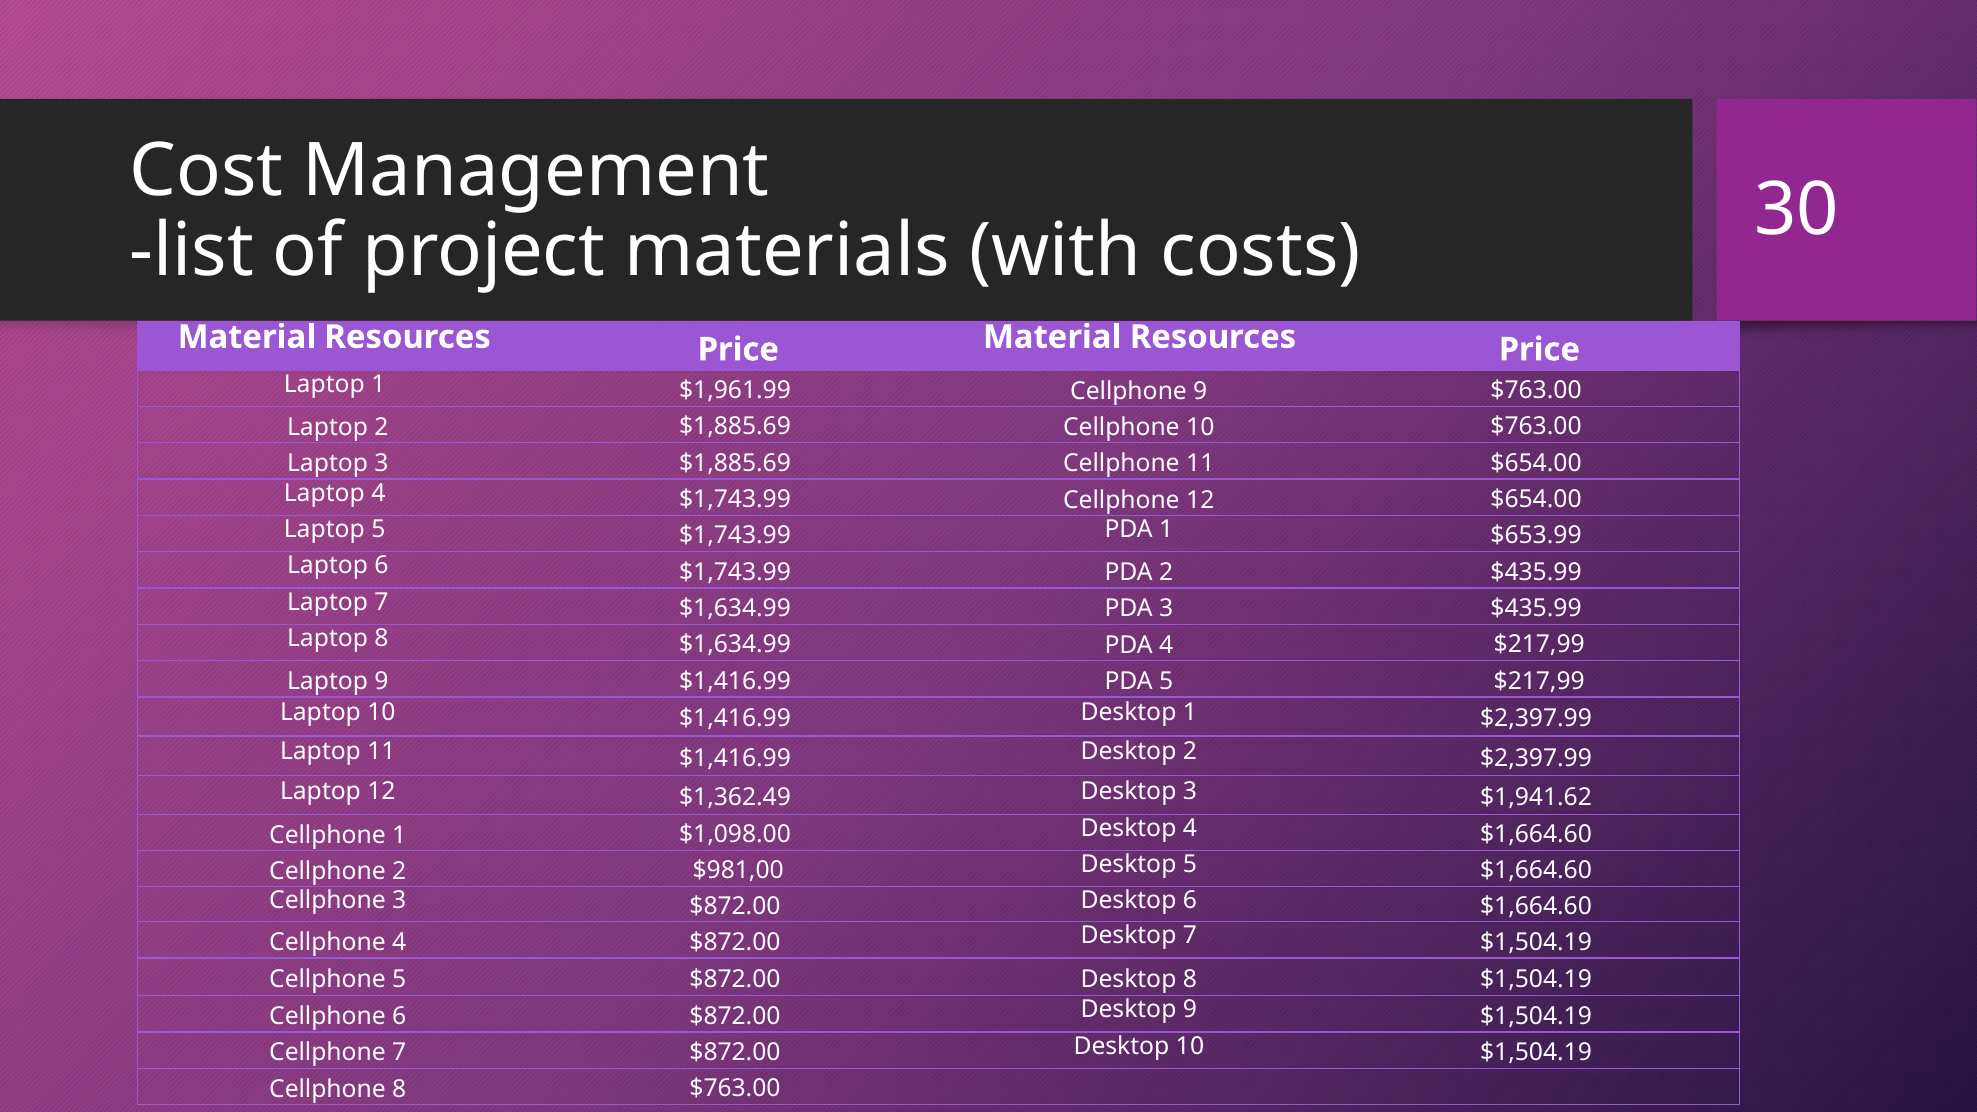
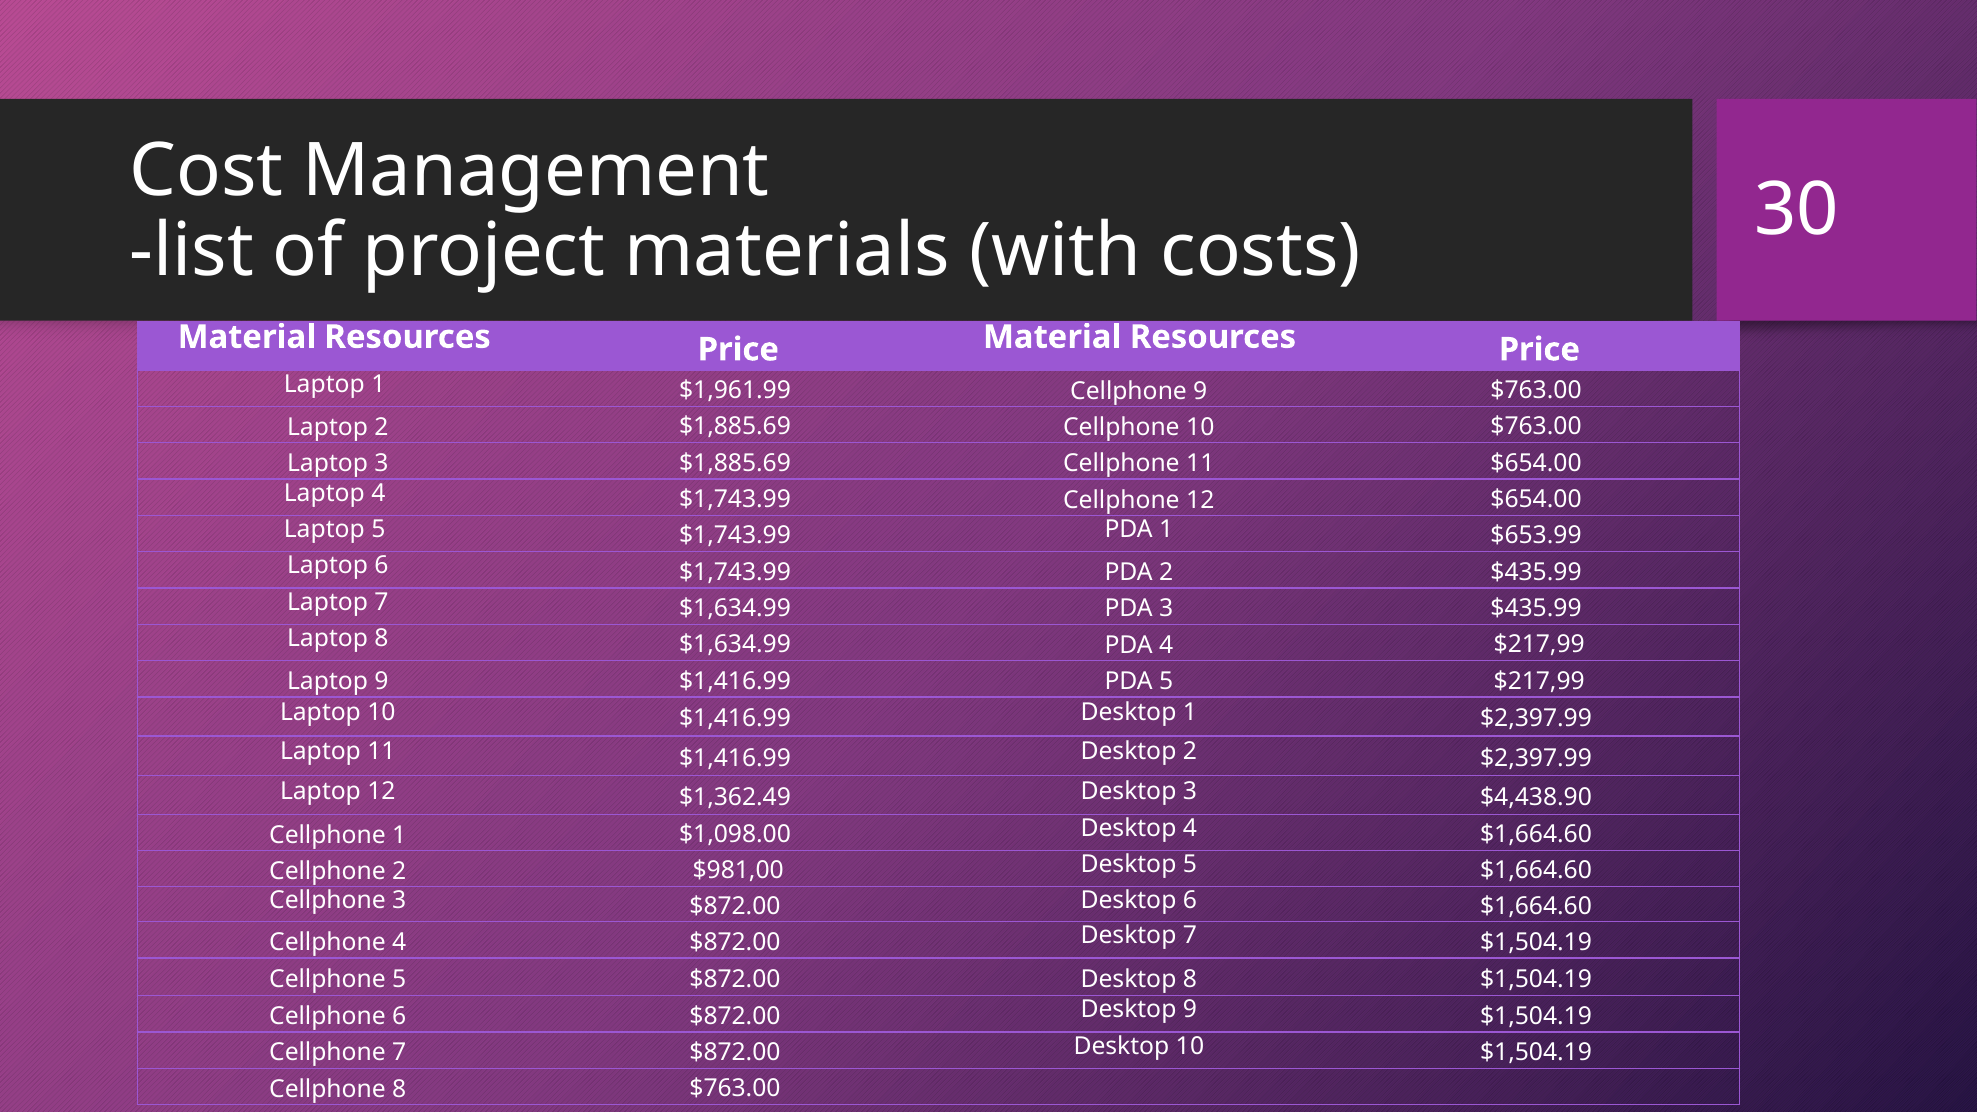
$1,941.62: $1,941.62 -> $4,438.90
